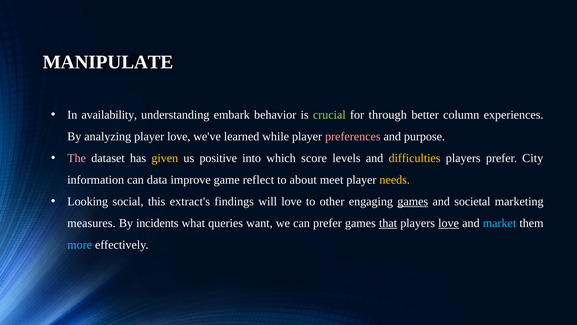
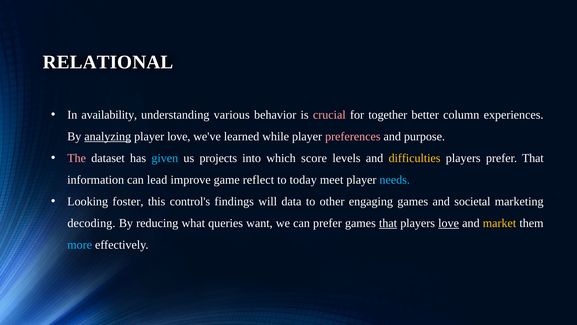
MANIPULATE: MANIPULATE -> RELATIONAL
embark: embark -> various
crucial colour: light green -> pink
through: through -> together
analyzing underline: none -> present
given colour: yellow -> light blue
positive: positive -> projects
prefer City: City -> That
data: data -> lead
about: about -> today
needs colour: yellow -> light blue
social: social -> foster
extract's: extract's -> control's
will love: love -> data
games at (413, 201) underline: present -> none
measures: measures -> decoding
incidents: incidents -> reducing
market colour: light blue -> yellow
